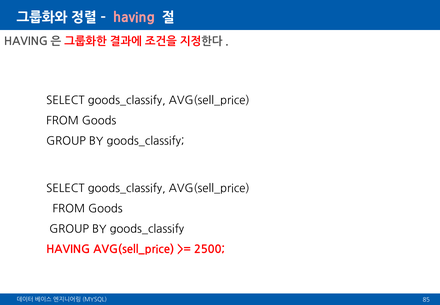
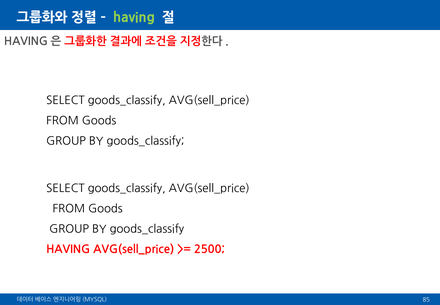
having at (134, 18) colour: pink -> light green
